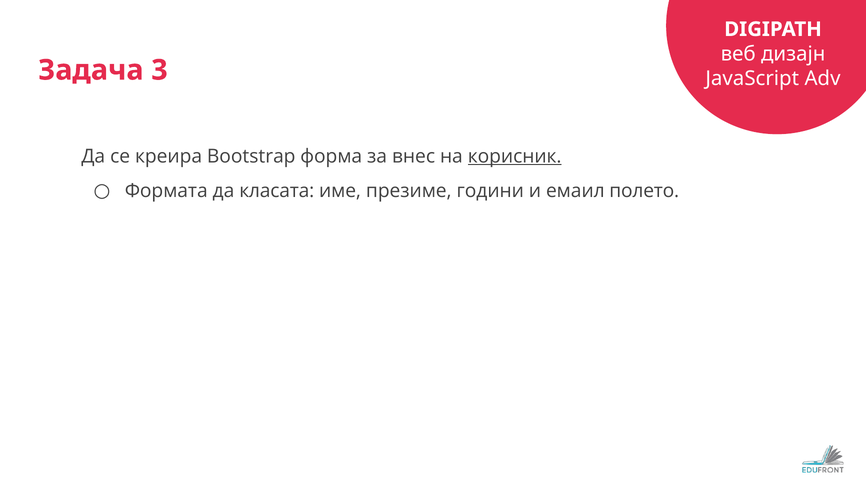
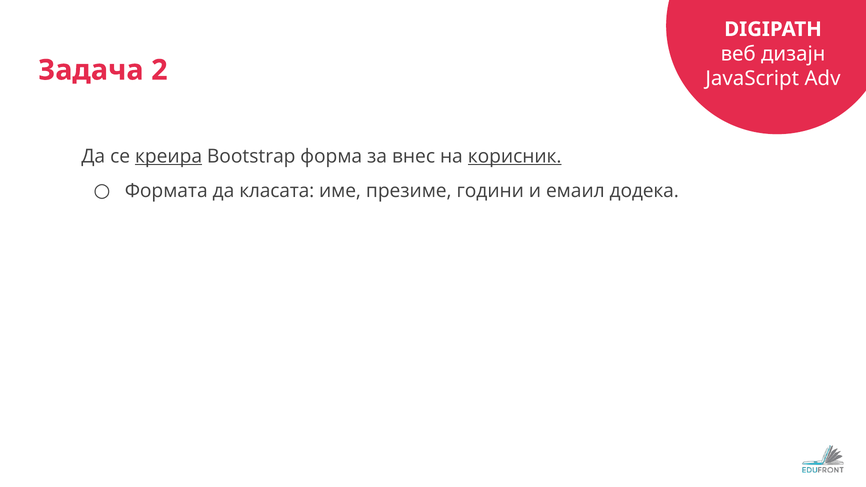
3: 3 -> 2
креира underline: none -> present
полето: полето -> додека
